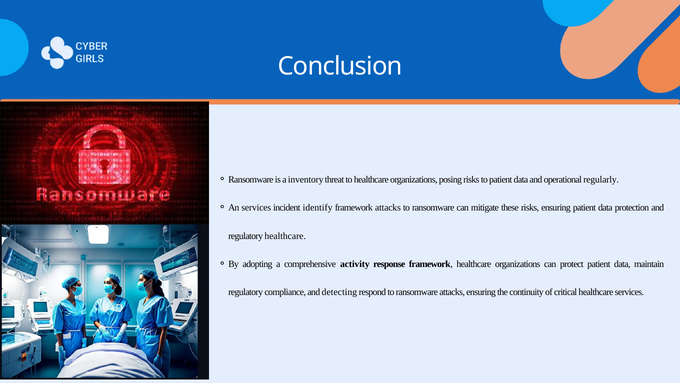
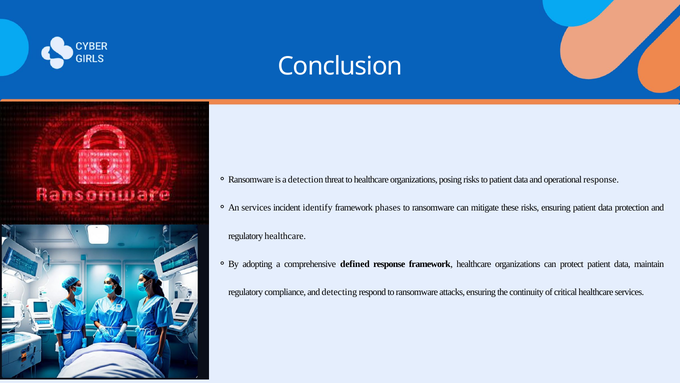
inventory: inventory -> detection
operational regularly: regularly -> response
framework attacks: attacks -> phases
activity: activity -> defined
